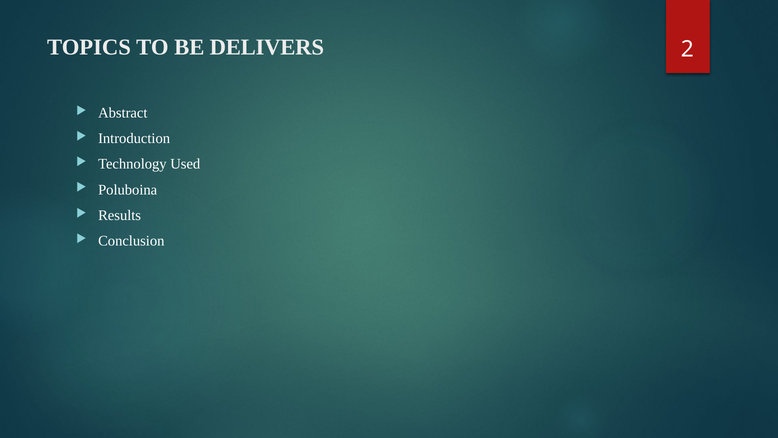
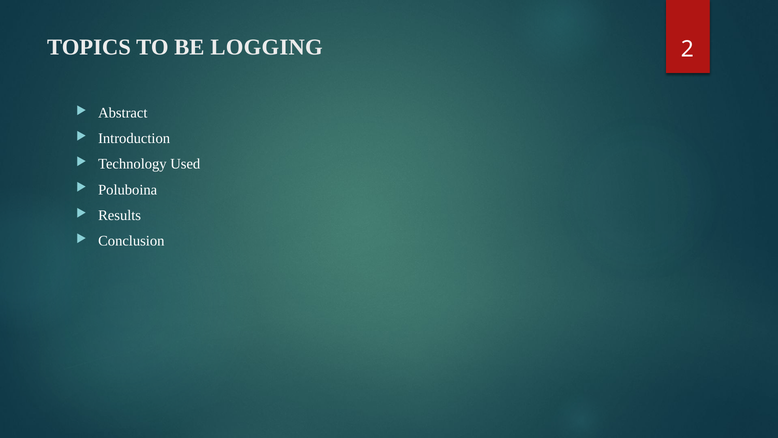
DELIVERS: DELIVERS -> LOGGING
